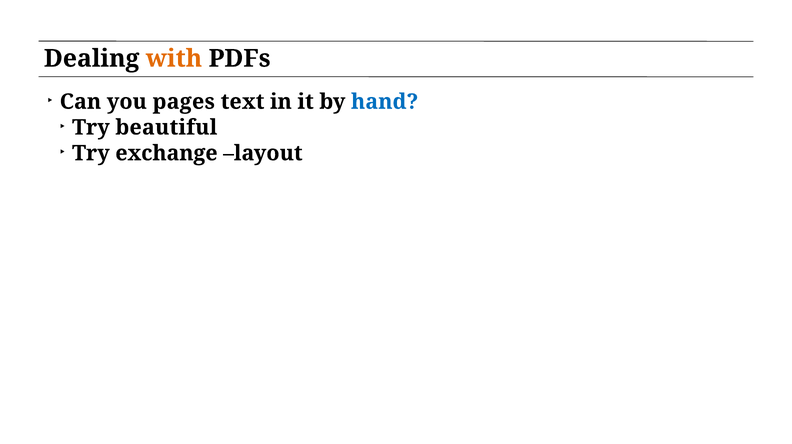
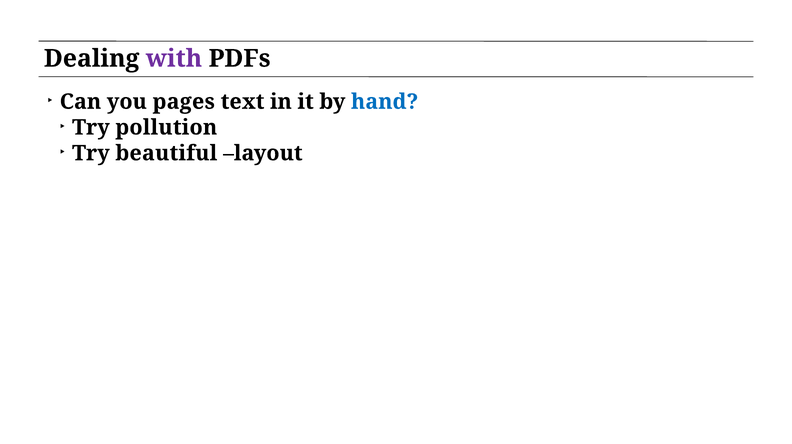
with colour: orange -> purple
beautiful: beautiful -> pollution
exchange: exchange -> beautiful
